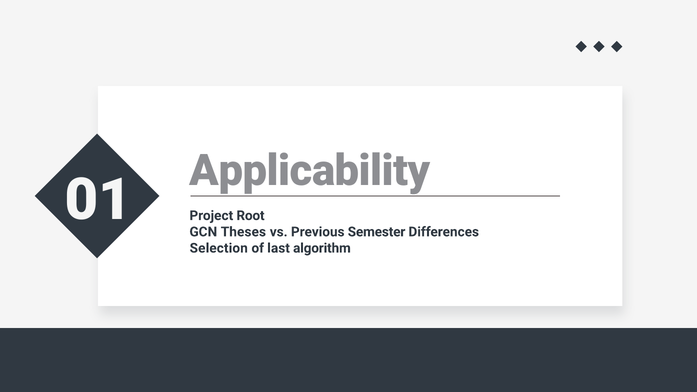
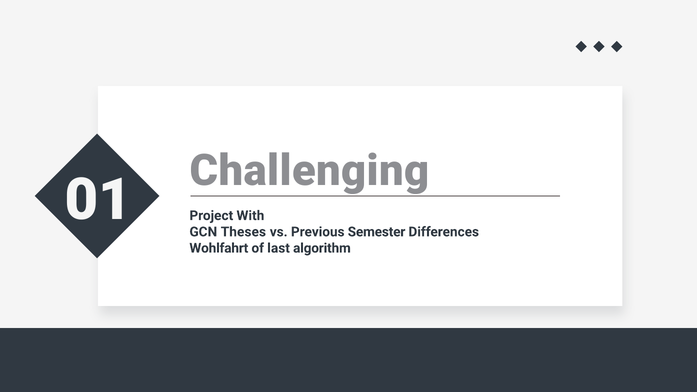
Applicability: Applicability -> Challenging
Root: Root -> With
Selection: Selection -> Wohlfahrt
